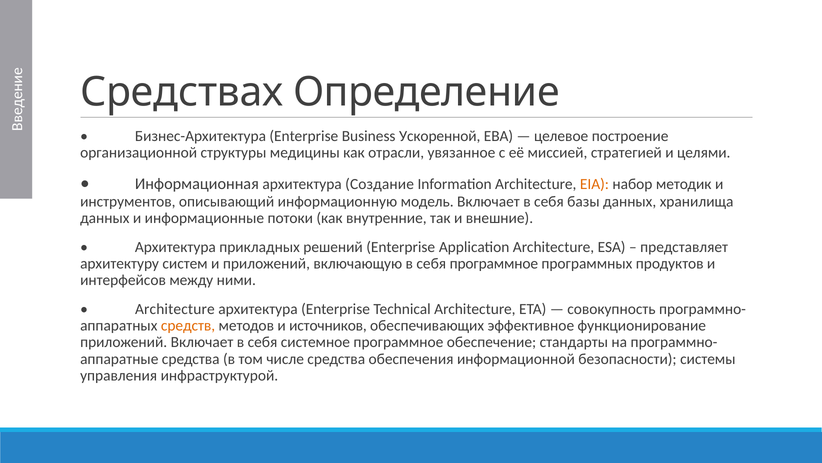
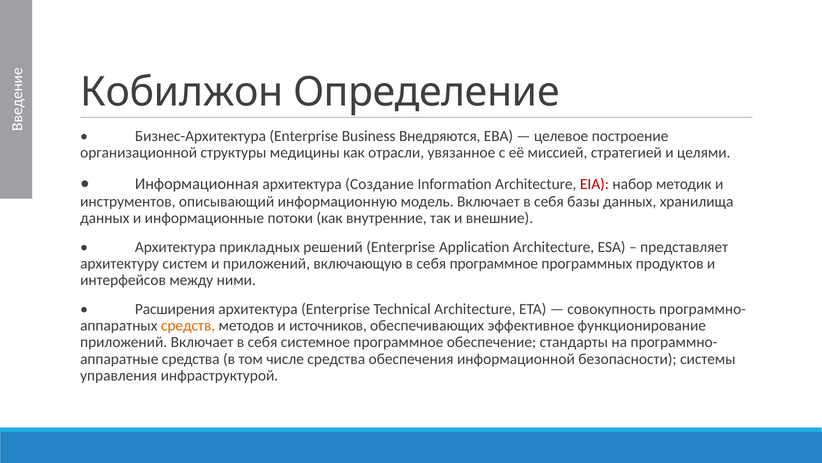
Средствах: Средствах -> Кобилжон
Ускоренной: Ускоренной -> Внедряются
EIA colour: orange -> red
Architecture at (175, 309): Architecture -> Расширения
